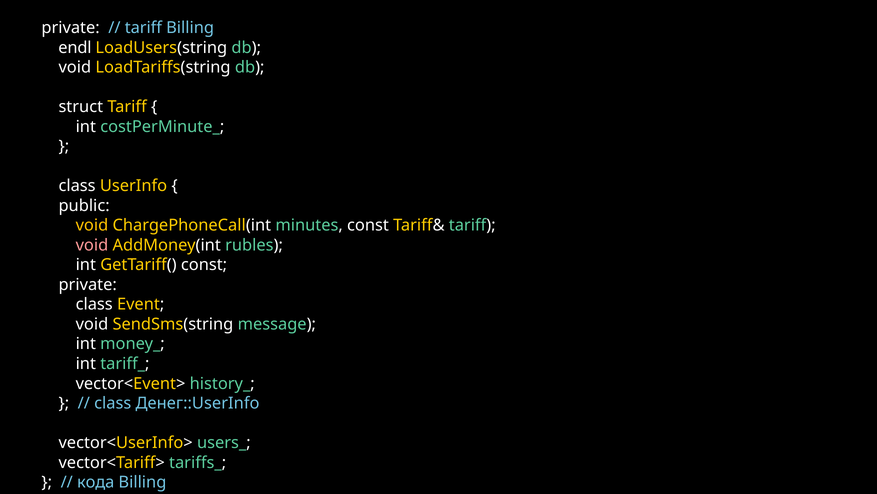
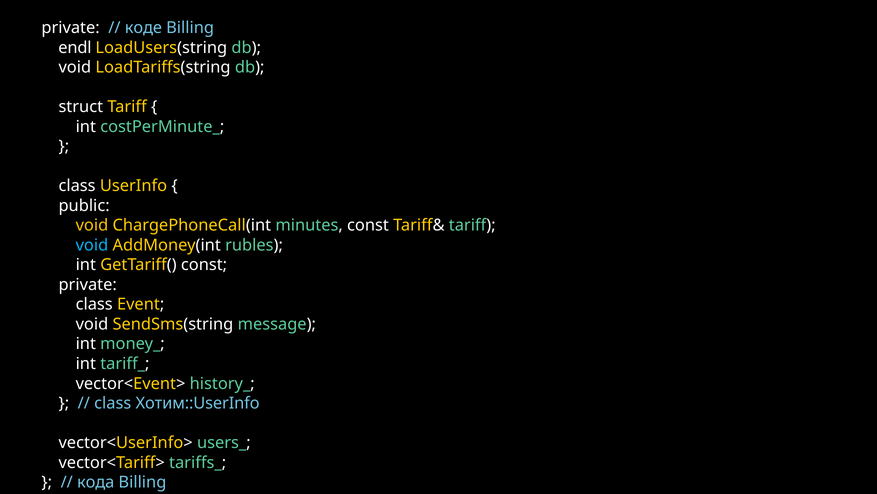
tariff at (143, 28): tariff -> коде
void at (92, 245) colour: pink -> light blue
Денег::UserInfo: Денег::UserInfo -> Хотим::UserInfo
